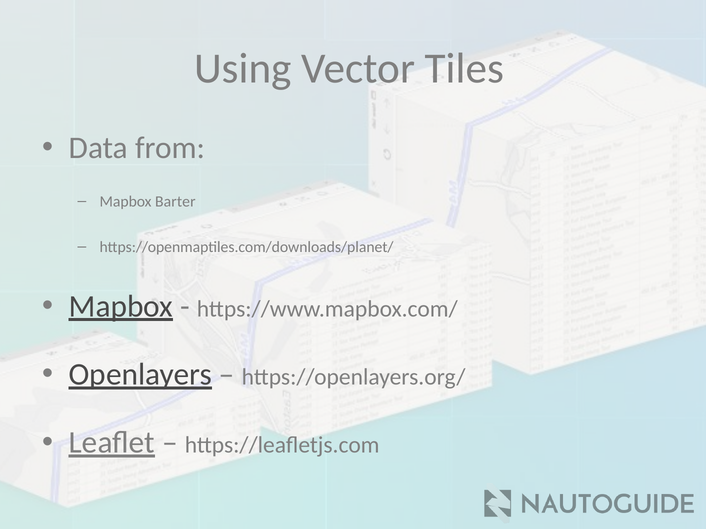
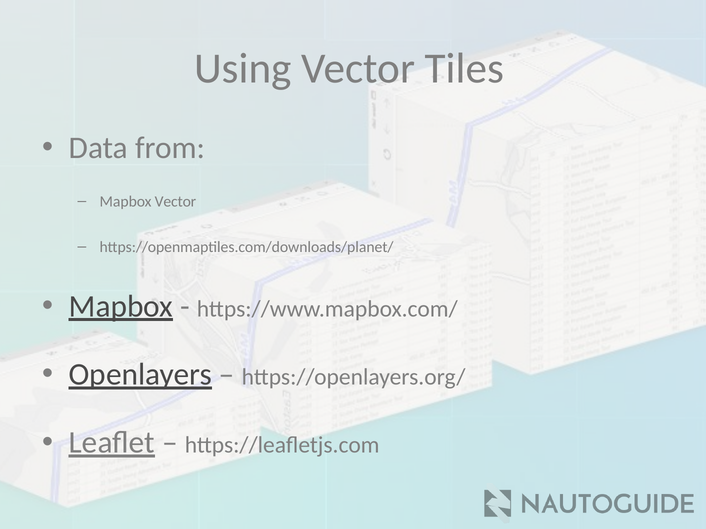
Mapbox Barter: Barter -> Vector
